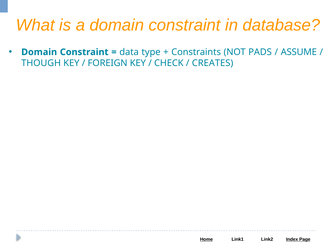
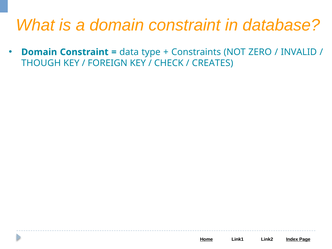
PADS: PADS -> ZERO
ASSUME: ASSUME -> INVALID
